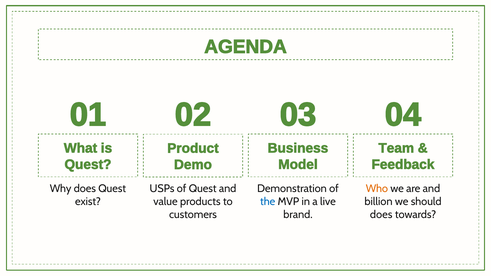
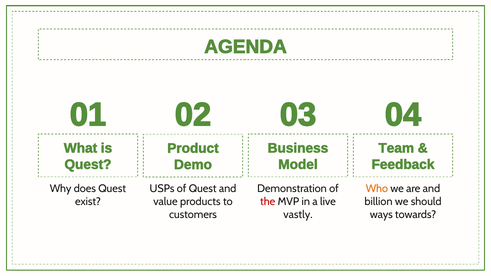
the colour: blue -> red
brand: brand -> vastly
does at (381, 215): does -> ways
